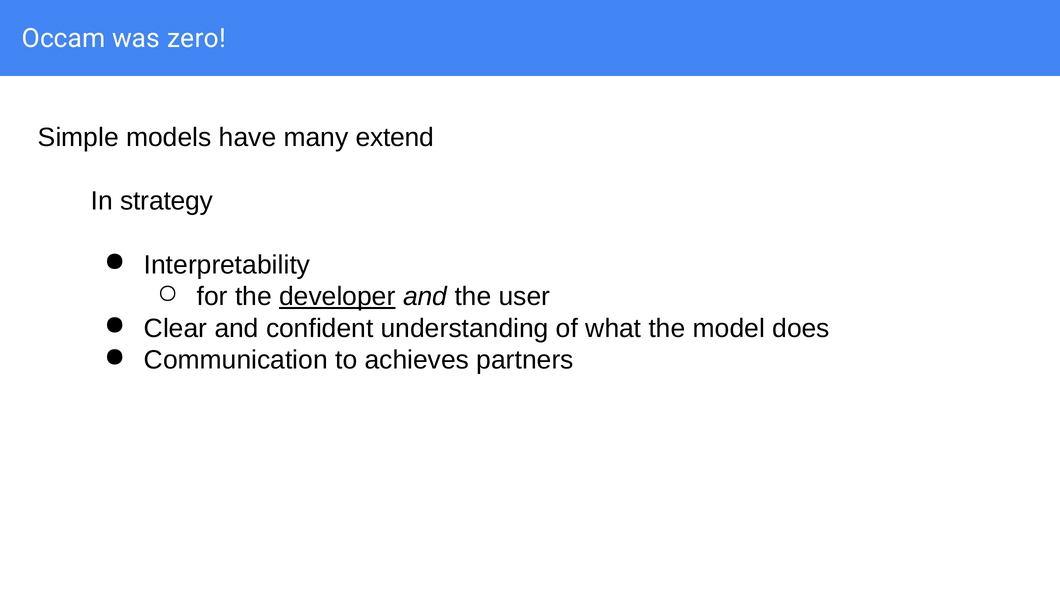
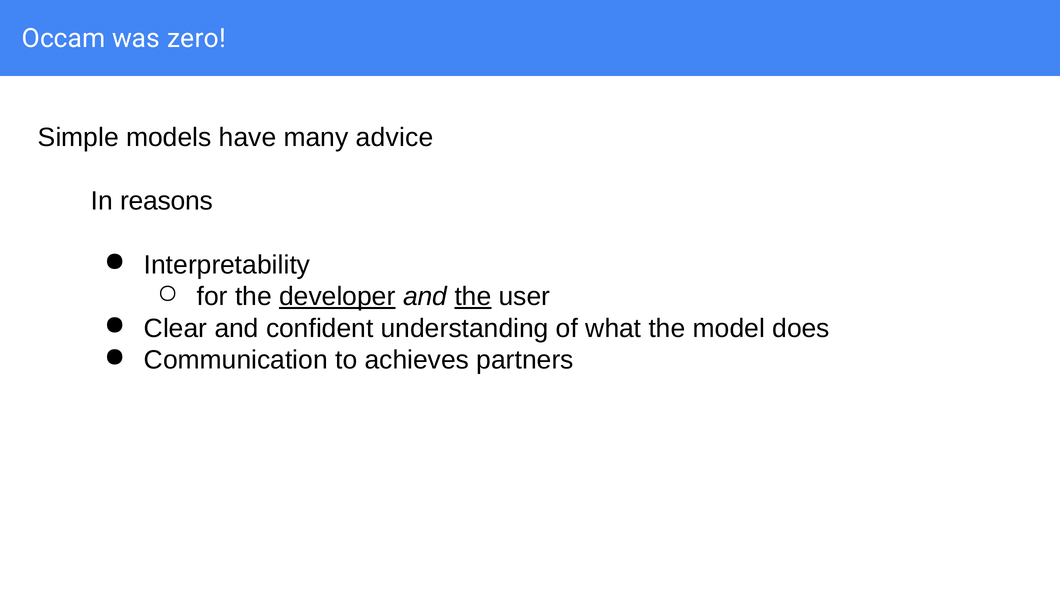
extend: extend -> advice
strategy: strategy -> reasons
the at (473, 297) underline: none -> present
